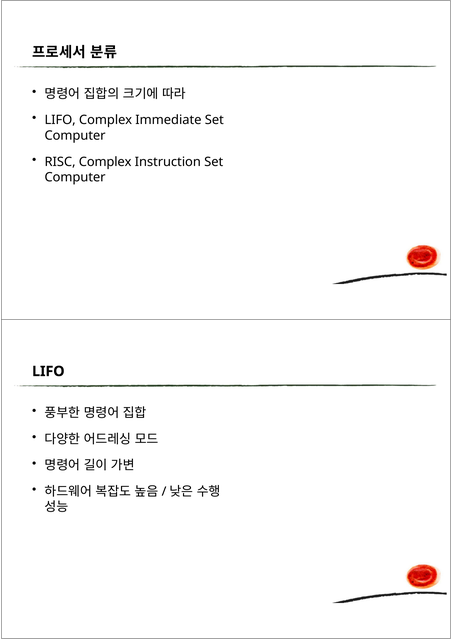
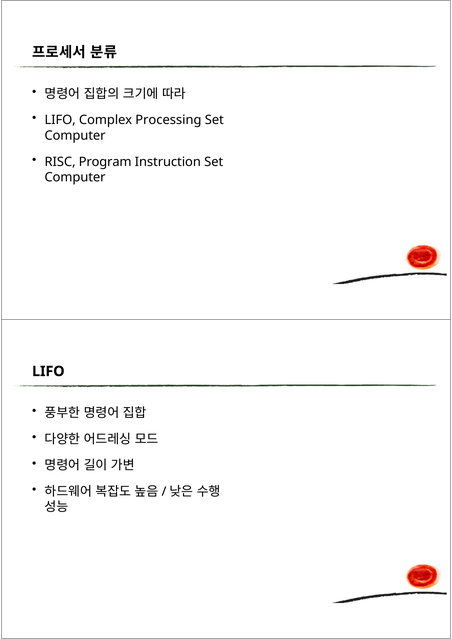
Immediate: Immediate -> Processing
RISC Complex: Complex -> Program
